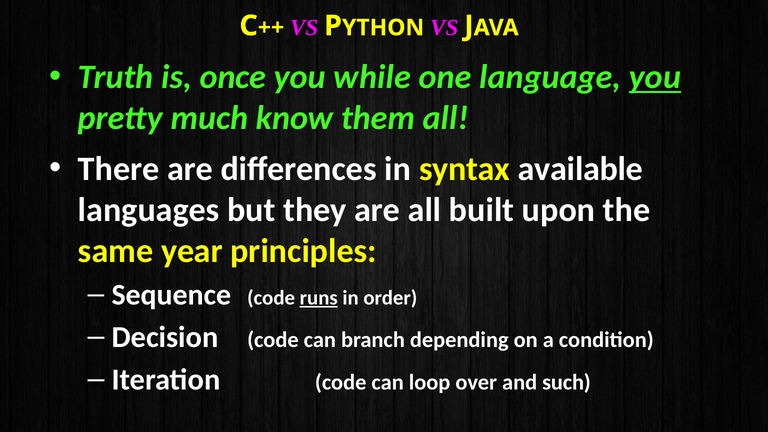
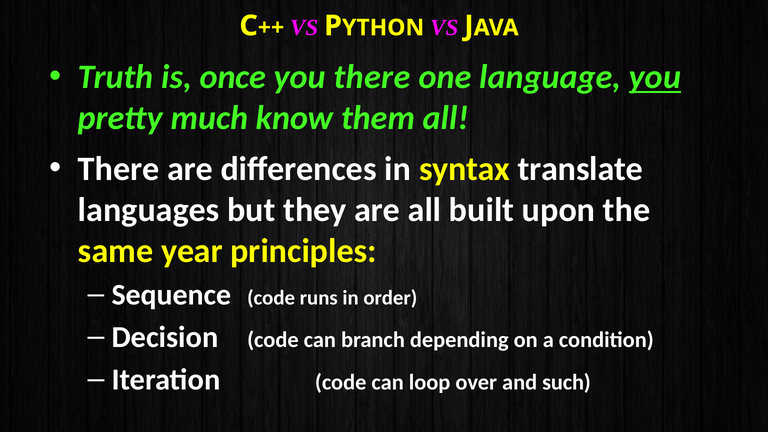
you while: while -> there
available: available -> translate
runs underline: present -> none
